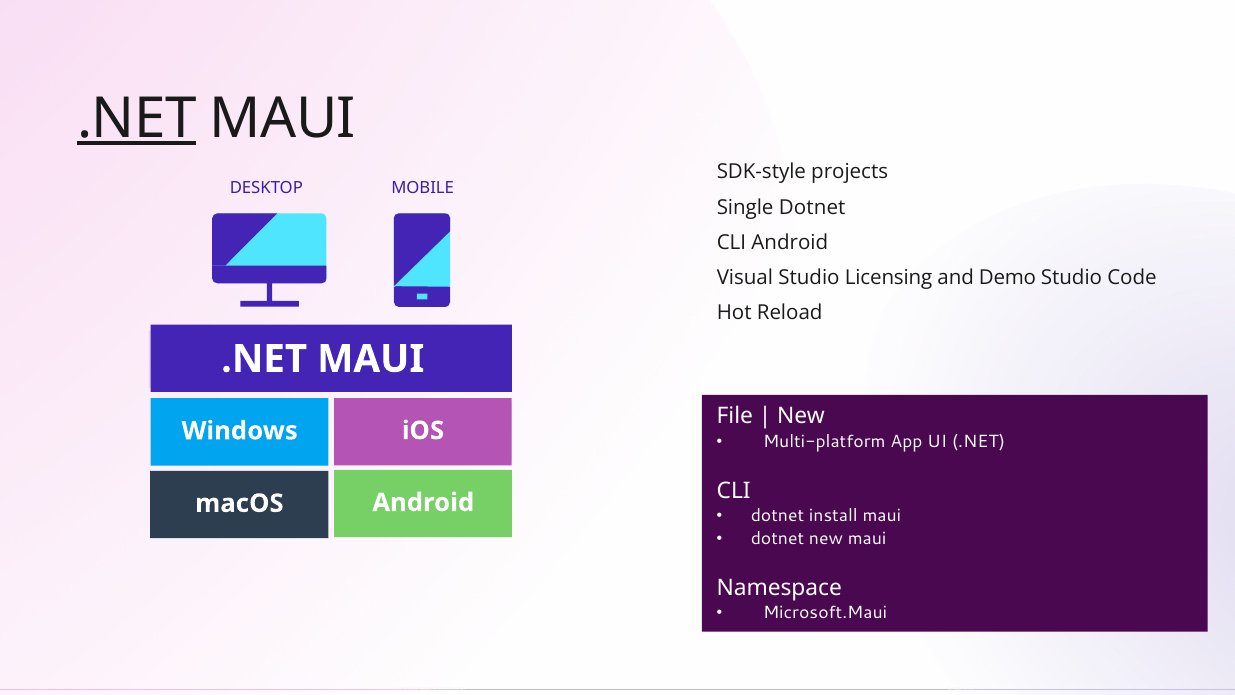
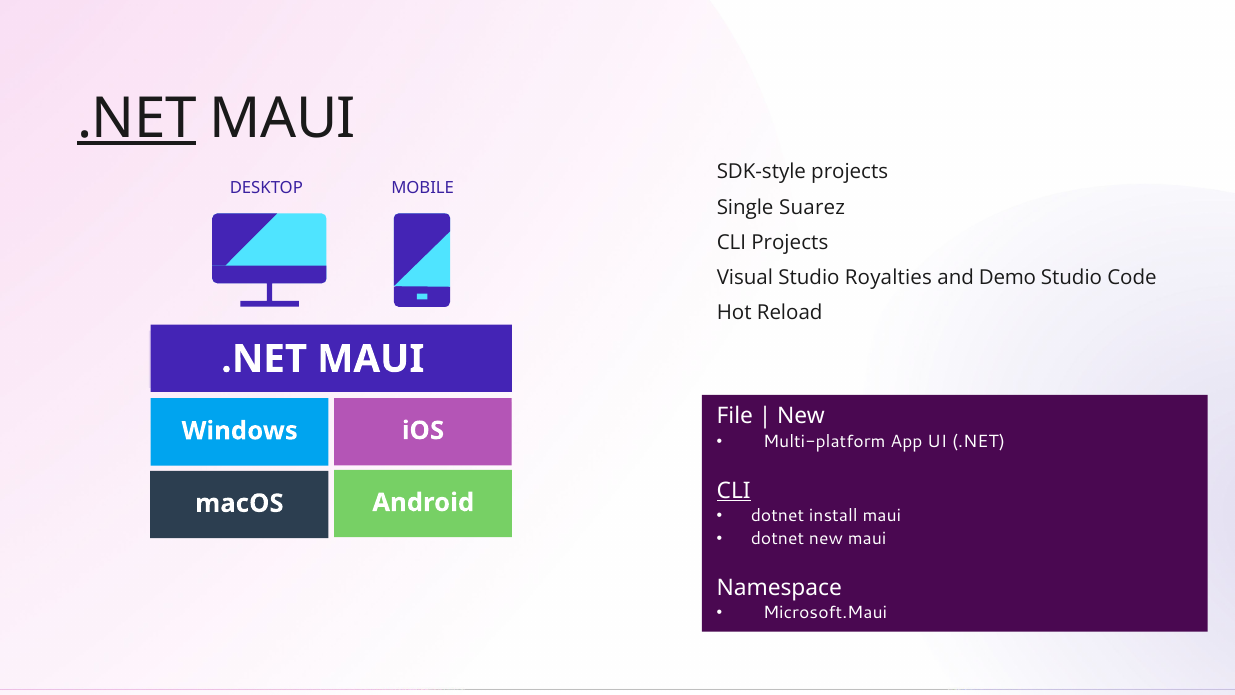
Single Dotnet: Dotnet -> Suarez
CLI Android: Android -> Projects
Licensing: Licensing -> Royalties
CLI at (734, 490) underline: none -> present
